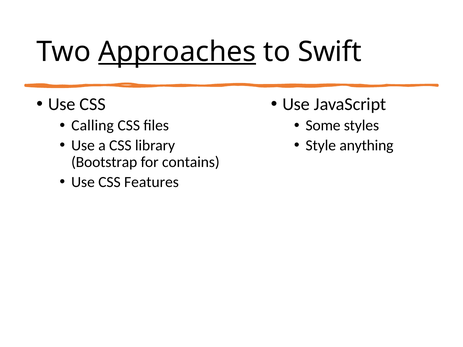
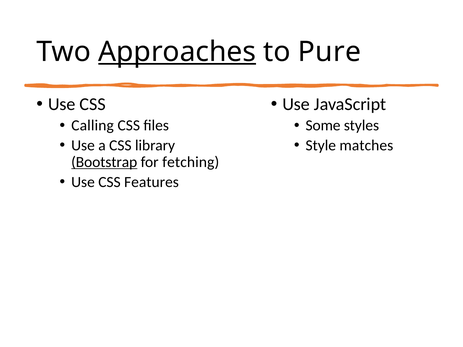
Swift: Swift -> Pure
anything: anything -> matches
Bootstrap underline: none -> present
contains: contains -> fetching
